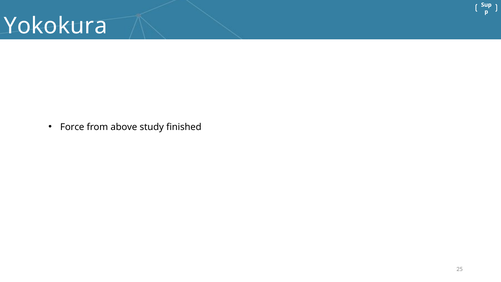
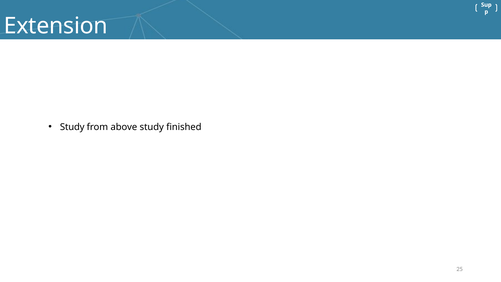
Yokokura: Yokokura -> Extension
Force at (72, 127): Force -> Study
